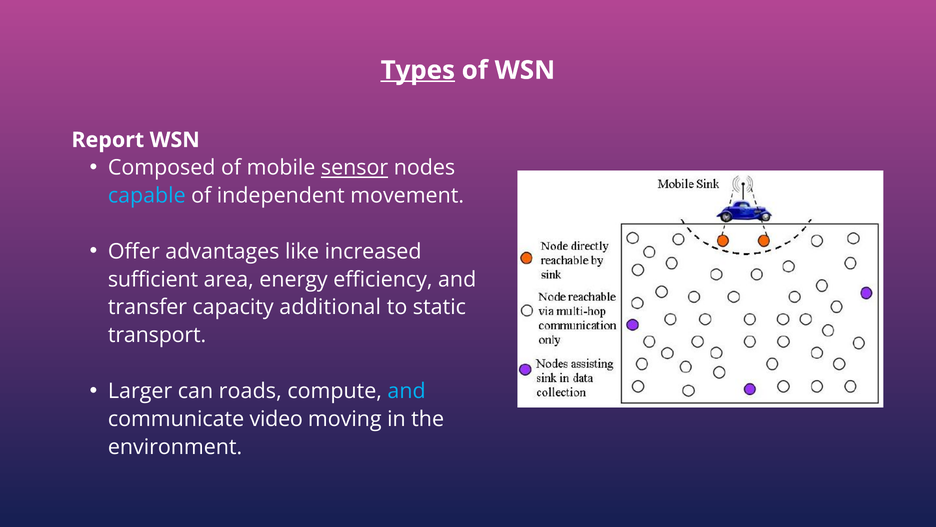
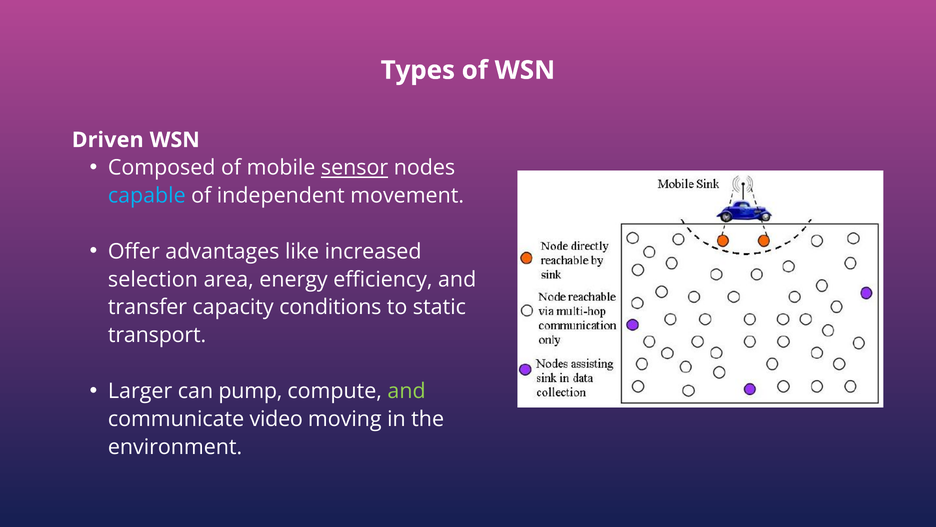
Types underline: present -> none
Report: Report -> Driven
sufficient: sufficient -> selection
additional: additional -> conditions
roads: roads -> pump
and at (407, 391) colour: light blue -> light green
